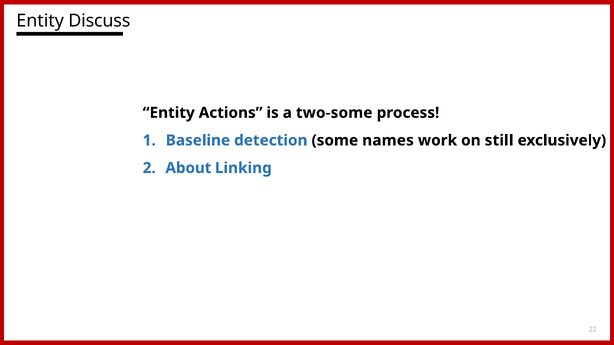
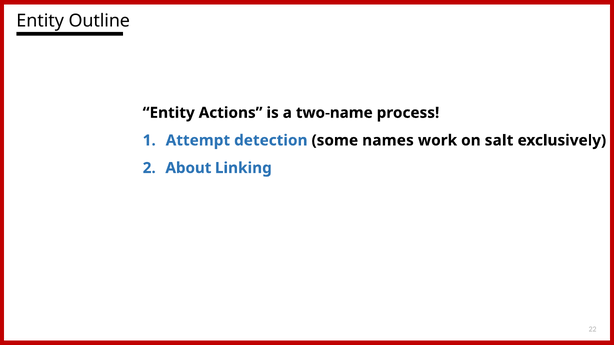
Discuss: Discuss -> Outline
two-some: two-some -> two-name
Baseline: Baseline -> Attempt
still: still -> salt
